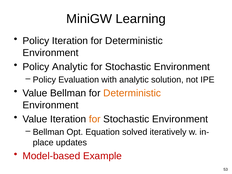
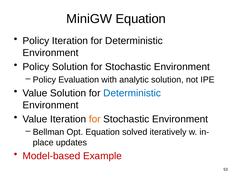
MiniGW Learning: Learning -> Equation
Policy Analytic: Analytic -> Solution
Value Bellman: Bellman -> Solution
Deterministic at (132, 93) colour: orange -> blue
